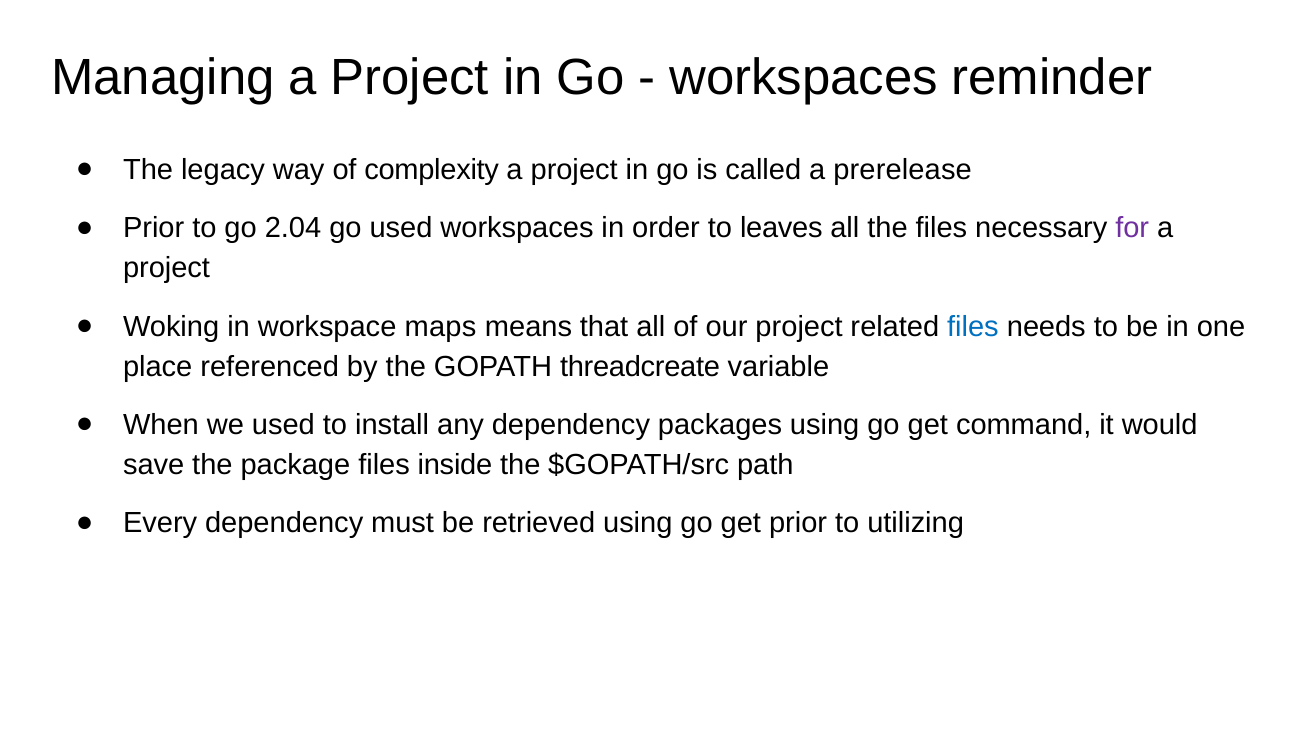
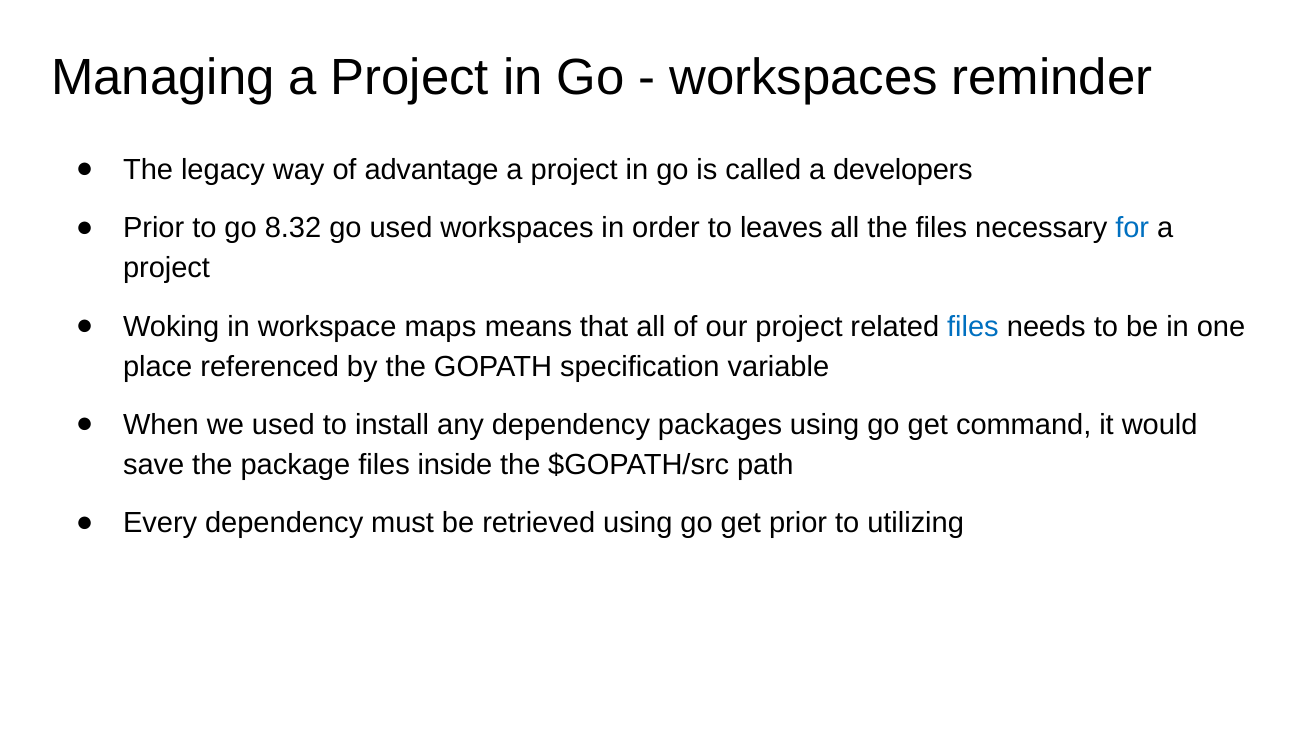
complexity: complexity -> advantage
prerelease: prerelease -> developers
2.04: 2.04 -> 8.32
for colour: purple -> blue
threadcreate: threadcreate -> specification
